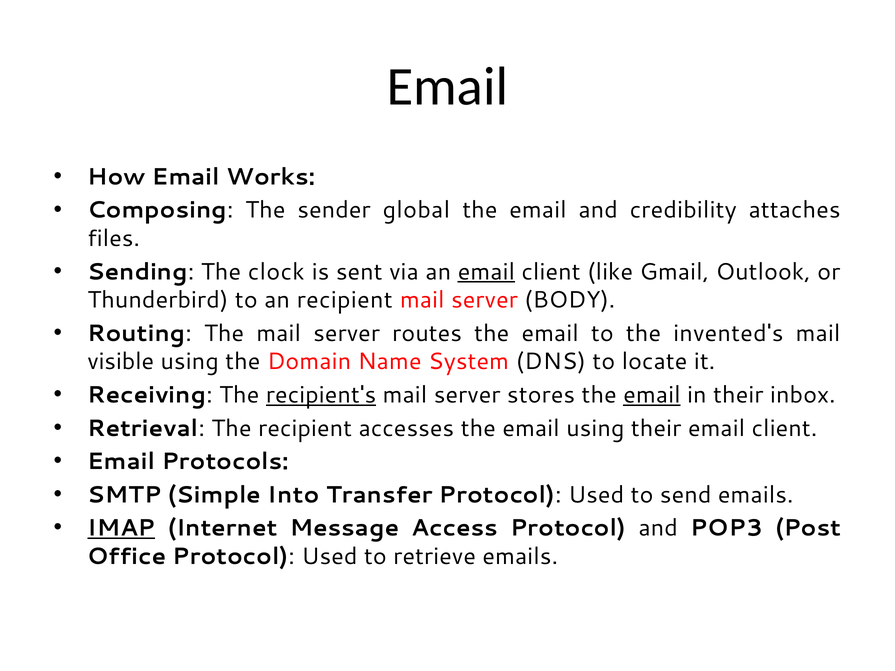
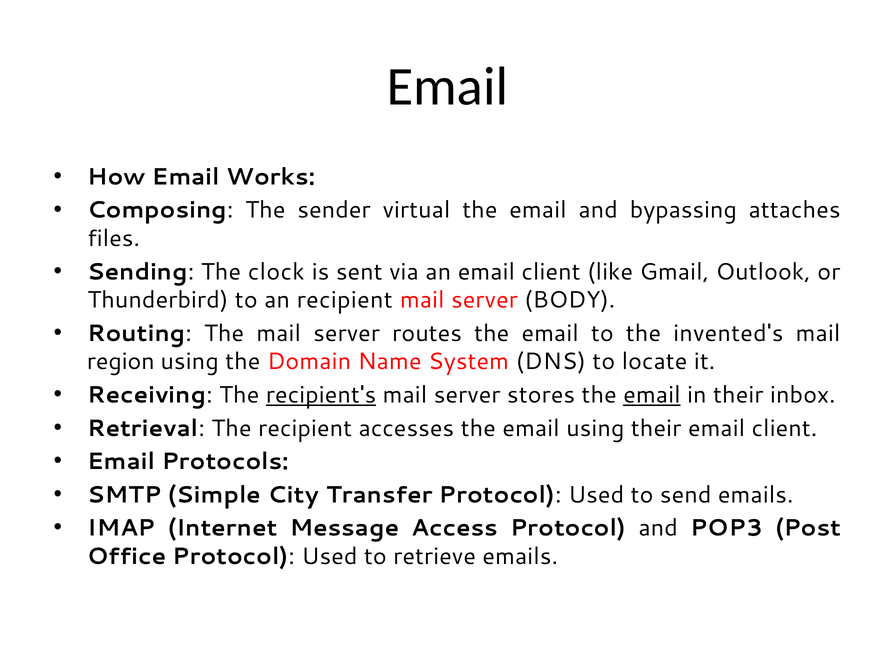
global: global -> virtual
credibility: credibility -> bypassing
email at (486, 272) underline: present -> none
visible: visible -> region
Into: Into -> City
IMAP underline: present -> none
